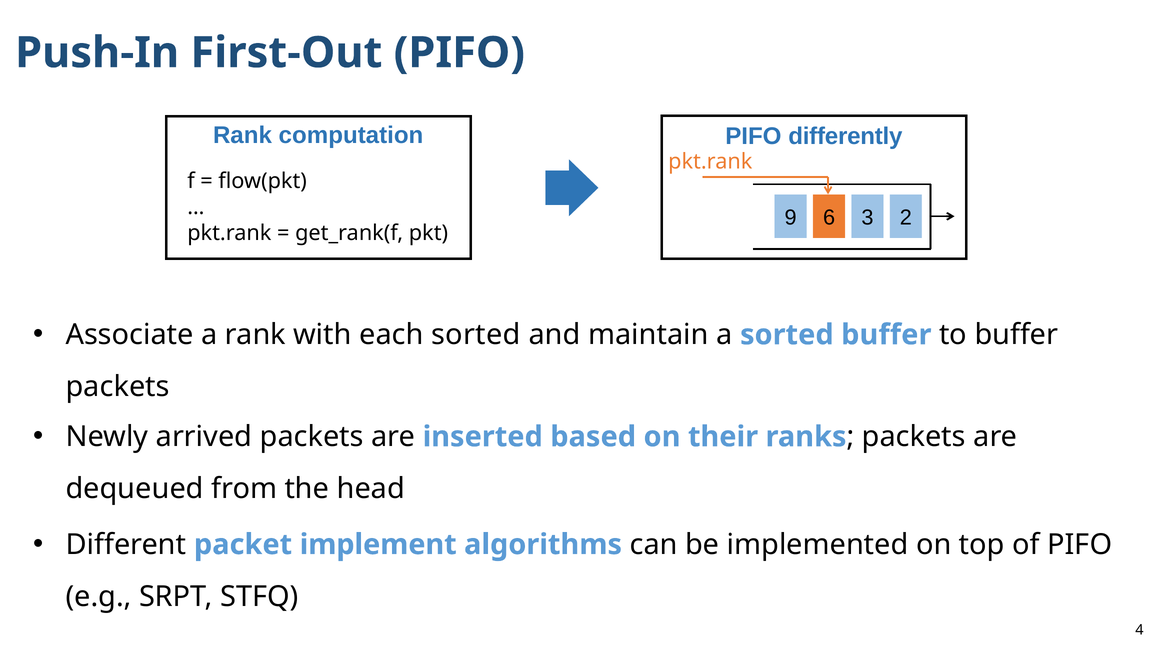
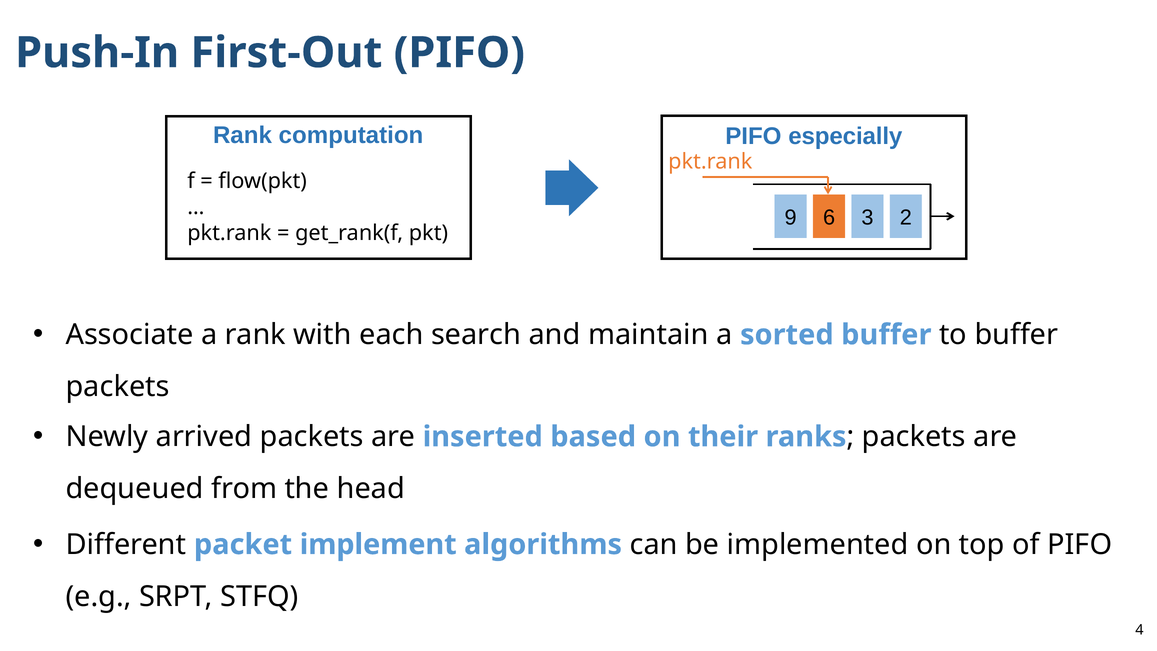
differently: differently -> especially
each sorted: sorted -> search
